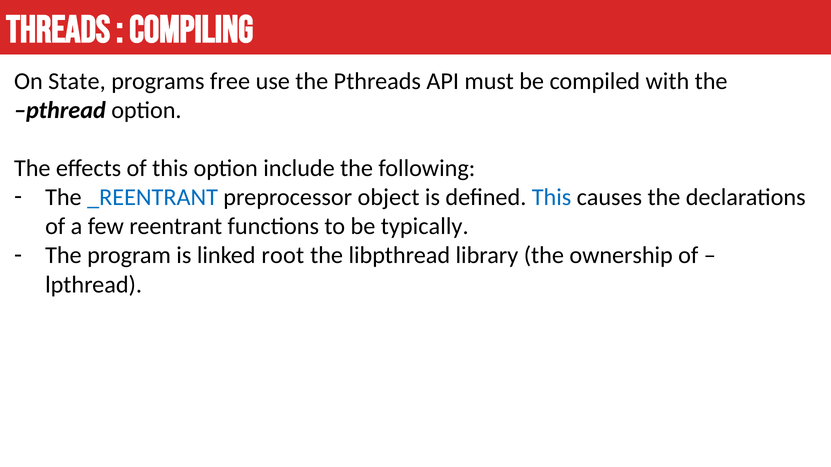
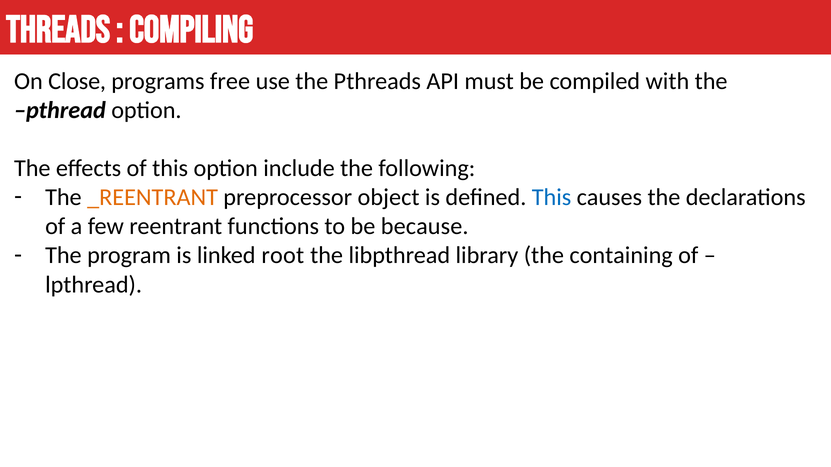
State: State -> Close
_REENTRANT colour: blue -> orange
typically: typically -> because
ownership: ownership -> containing
